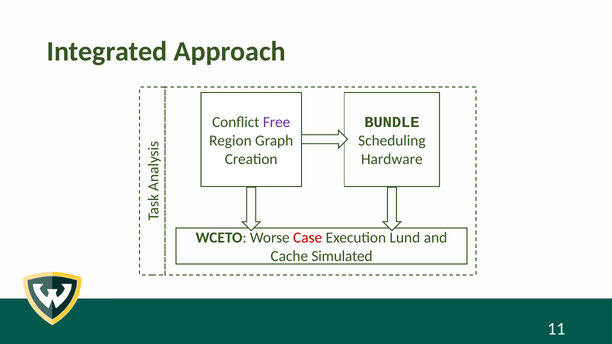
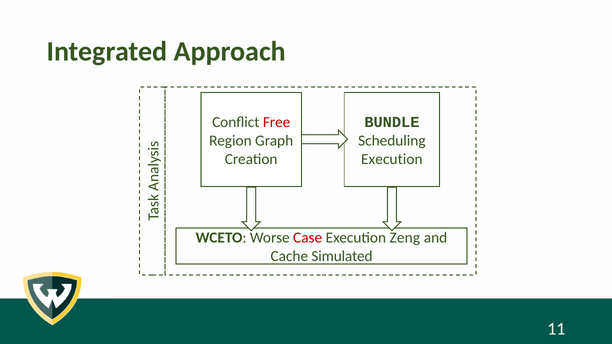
Free colour: purple -> red
Hardware at (392, 159): Hardware -> Execution
Lund: Lund -> Zeng
